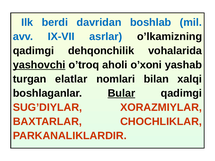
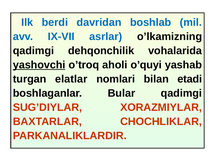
o’xoni: o’xoni -> o’quyi
xalqi: xalqi -> etadi
Bular underline: present -> none
